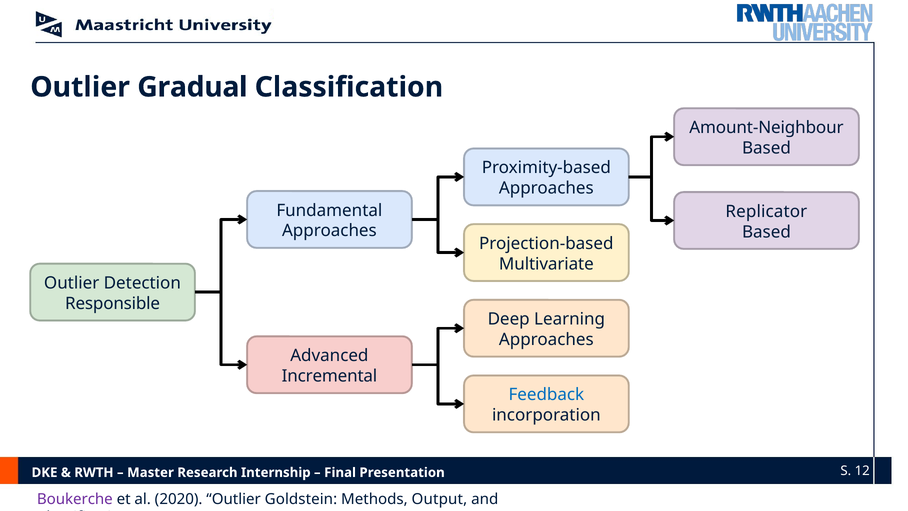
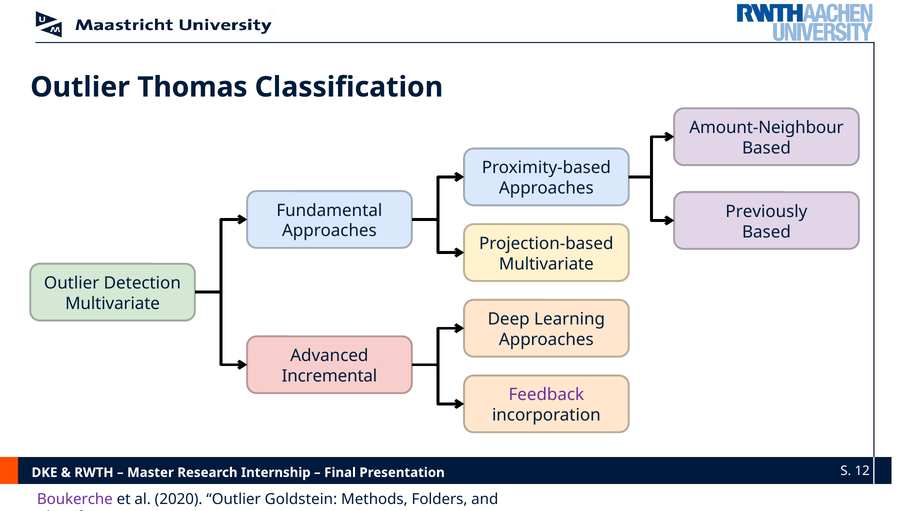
Gradual: Gradual -> Thomas
Replicator: Replicator -> Previously
Responsible at (113, 303): Responsible -> Multivariate
Feedback colour: blue -> purple
Output: Output -> Folders
